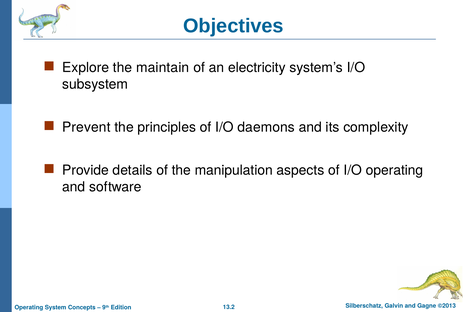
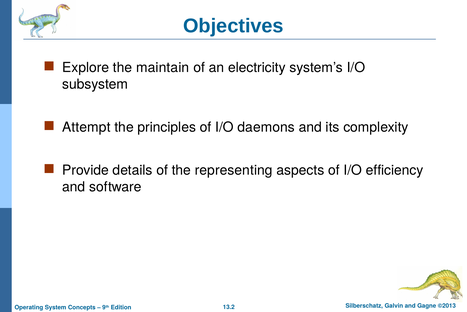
Prevent: Prevent -> Attempt
manipulation: manipulation -> representing
I/O operating: operating -> efficiency
